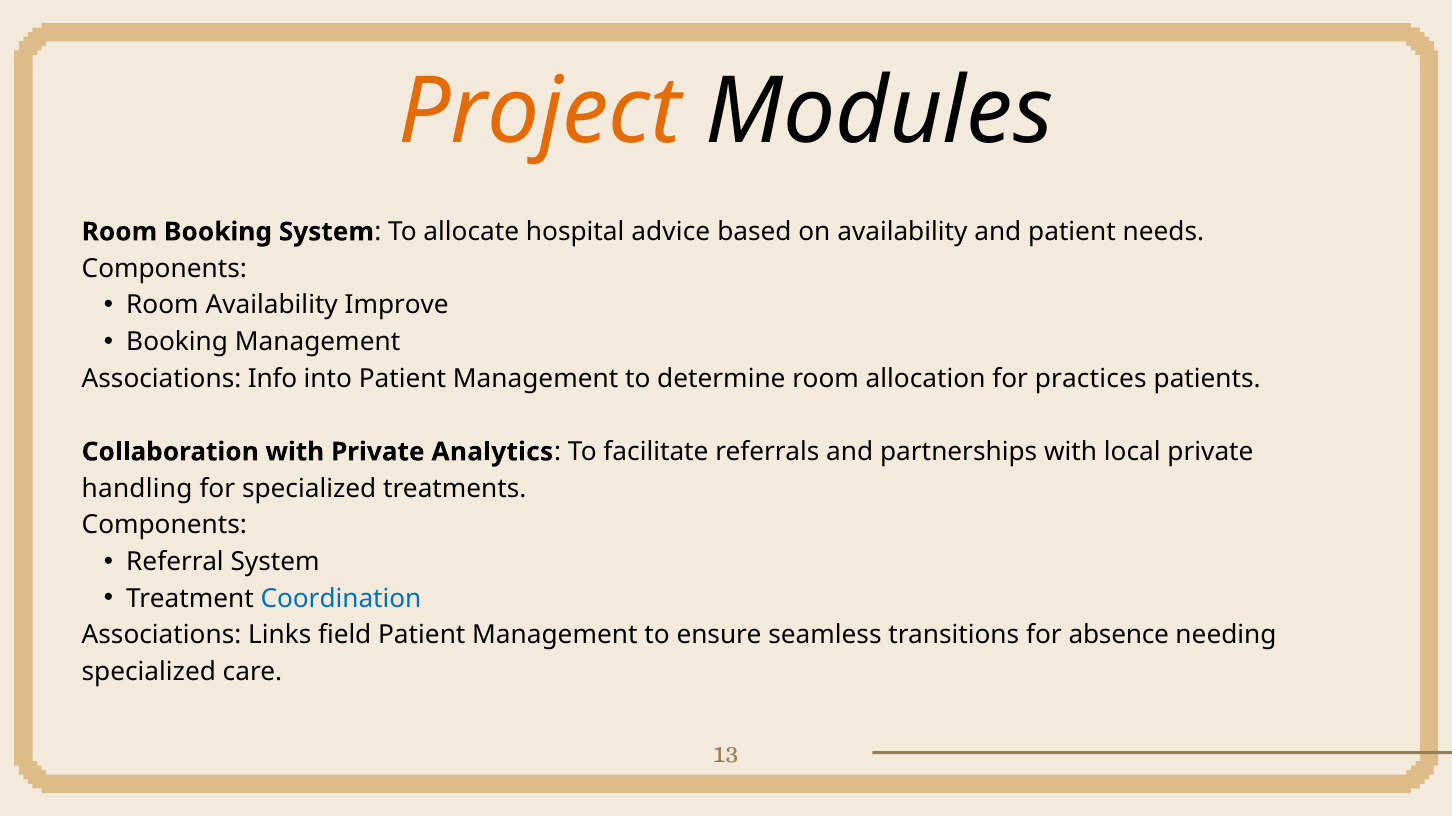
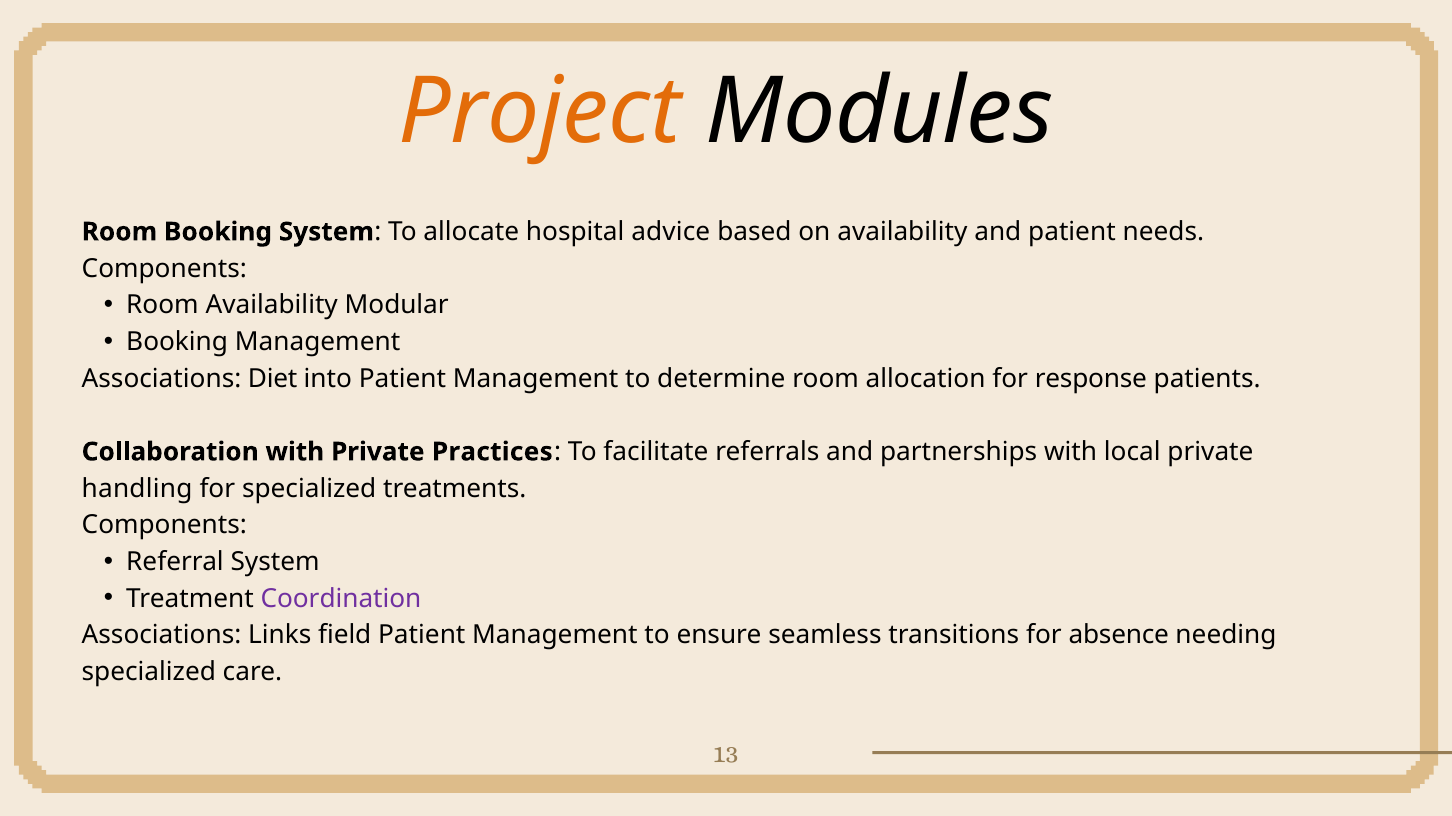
Improve: Improve -> Modular
Info: Info -> Diet
practices: practices -> response
Analytics: Analytics -> Practices
Coordination colour: blue -> purple
